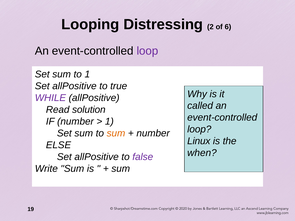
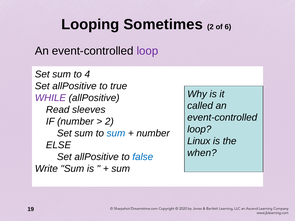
Distressing: Distressing -> Sometimes
to 1: 1 -> 4
solution: solution -> sleeves
1 at (109, 122): 1 -> 2
sum at (116, 133) colour: orange -> blue
false colour: purple -> blue
